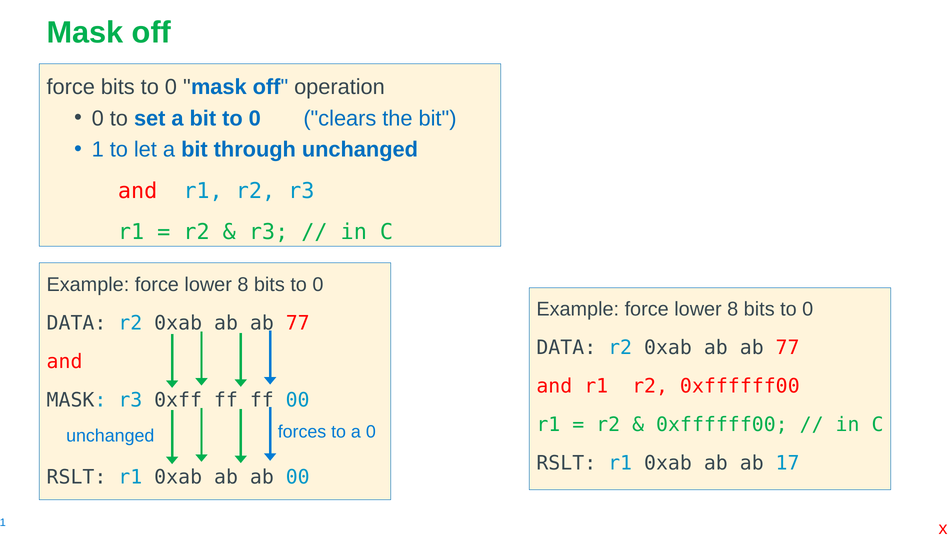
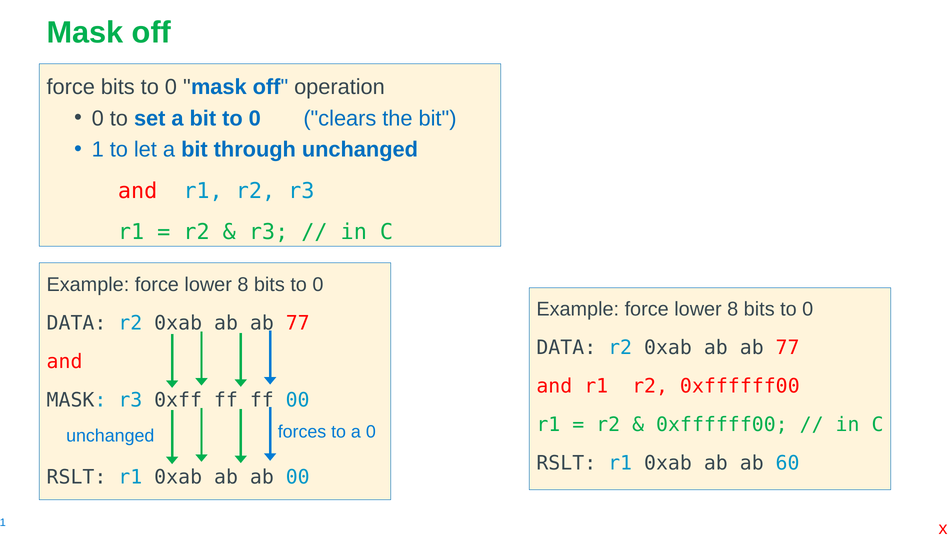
17: 17 -> 60
